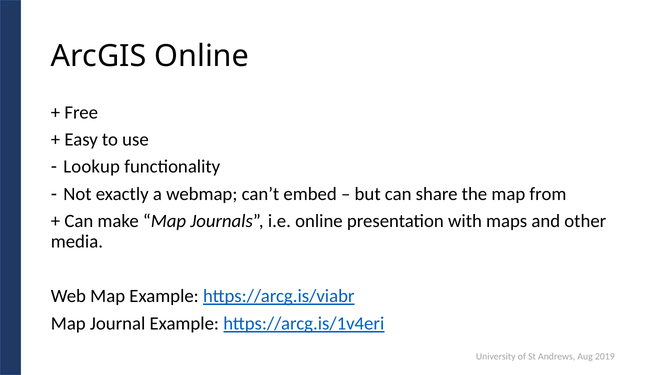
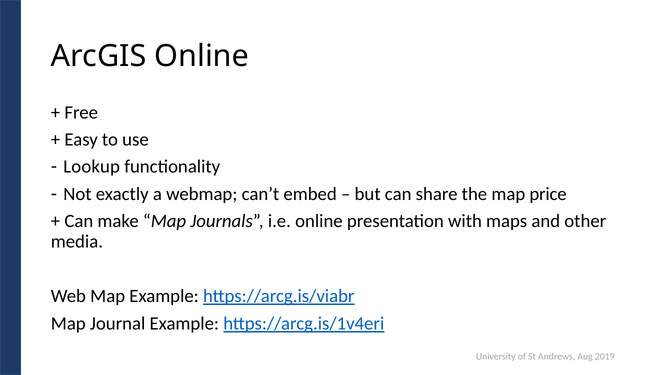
from: from -> price
